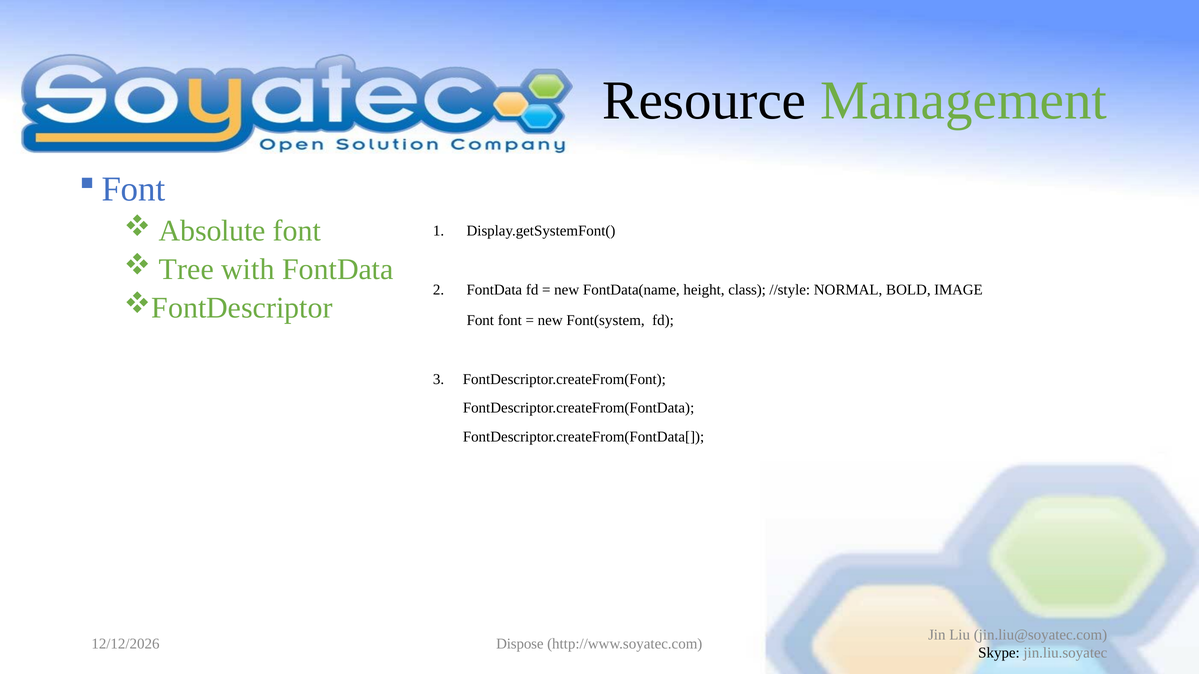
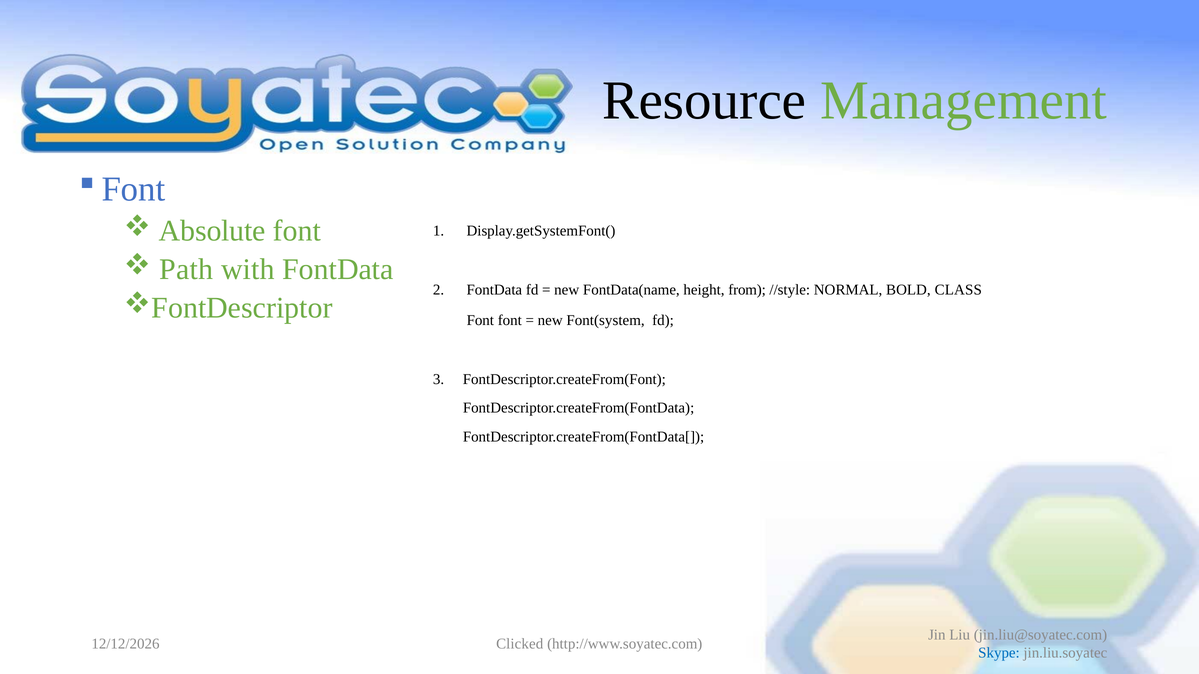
Tree: Tree -> Path
class: class -> from
IMAGE: IMAGE -> CLASS
Dispose: Dispose -> Clicked
Skype colour: black -> blue
